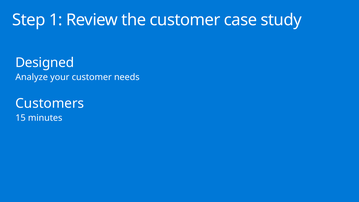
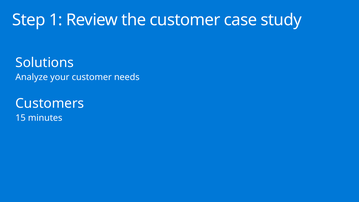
Designed: Designed -> Solutions
